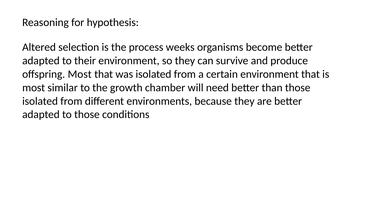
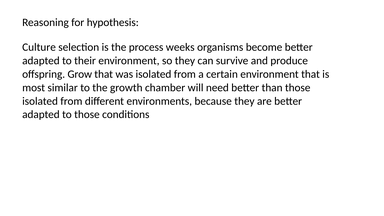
Altered: Altered -> Culture
offspring Most: Most -> Grow
